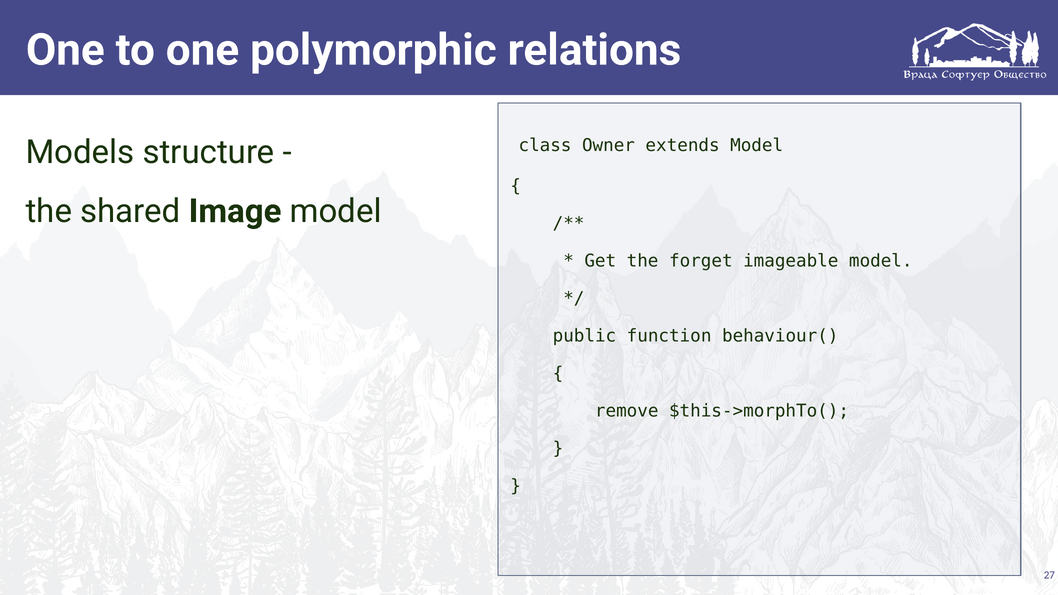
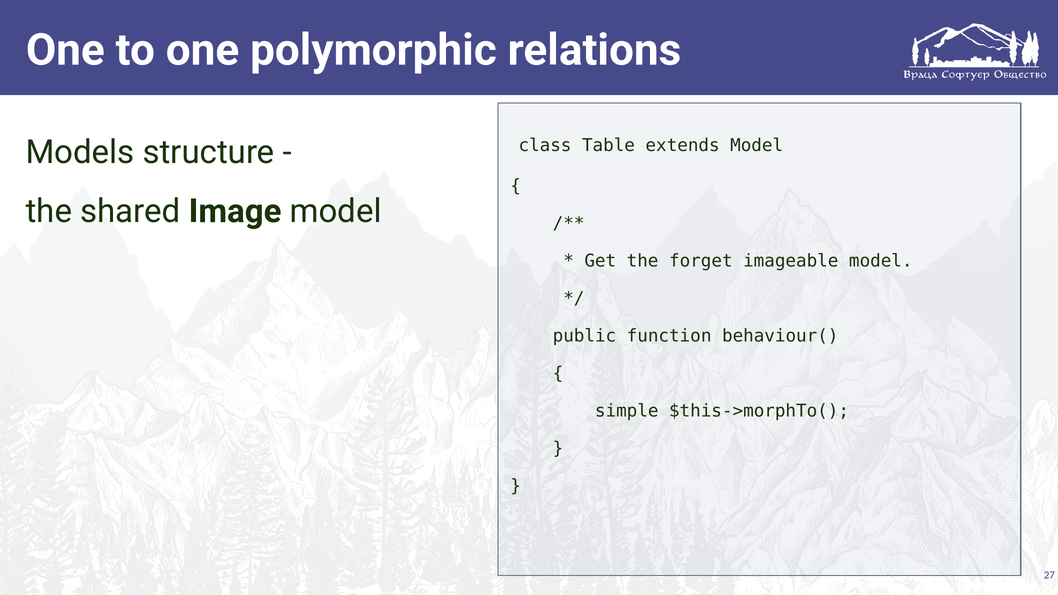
Owner: Owner -> Table
remove: remove -> simple
